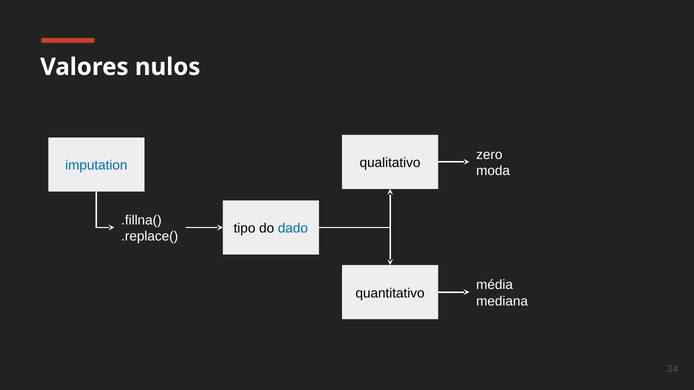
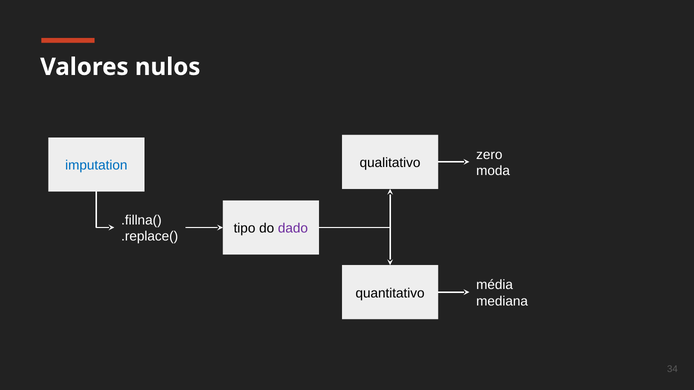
dado colour: blue -> purple
